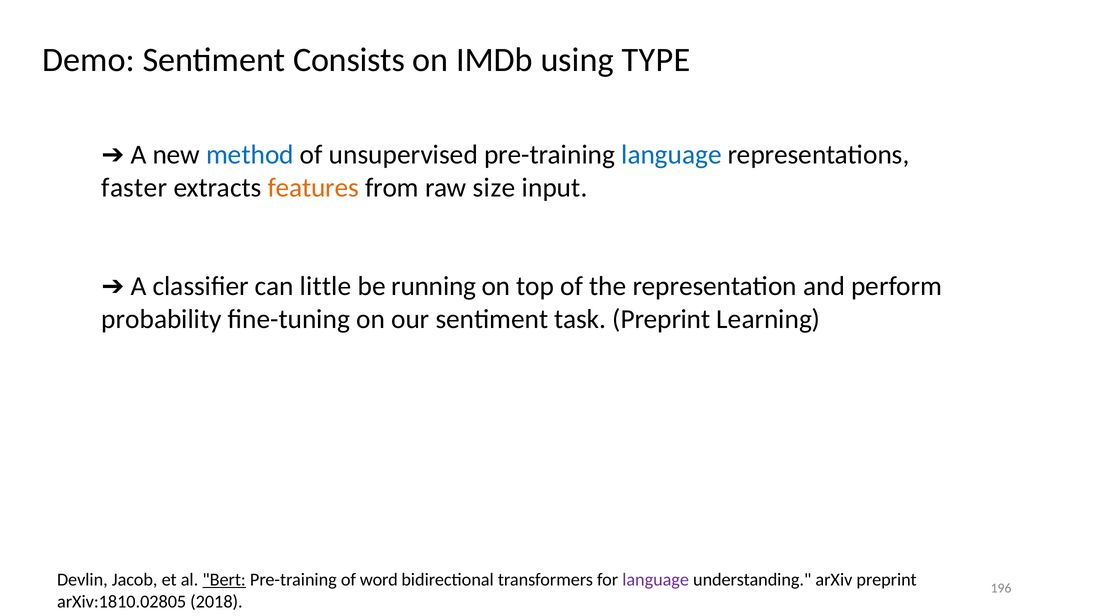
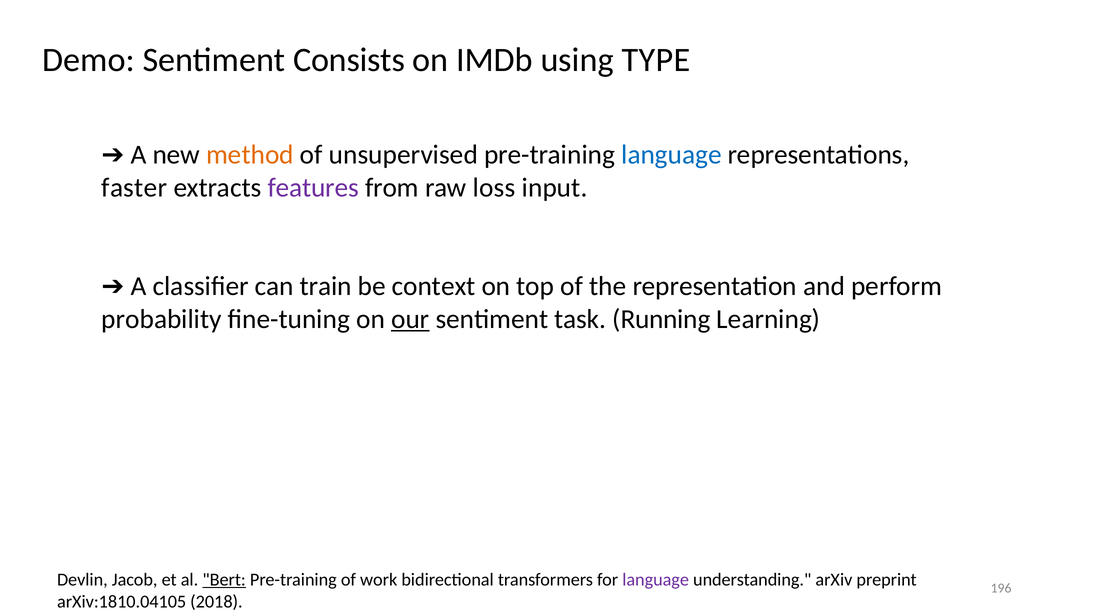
method colour: blue -> orange
features colour: orange -> purple
size: size -> loss
little: little -> train
running: running -> context
our underline: none -> present
task Preprint: Preprint -> Running
word: word -> work
arXiv:1810.02805: arXiv:1810.02805 -> arXiv:1810.04105
